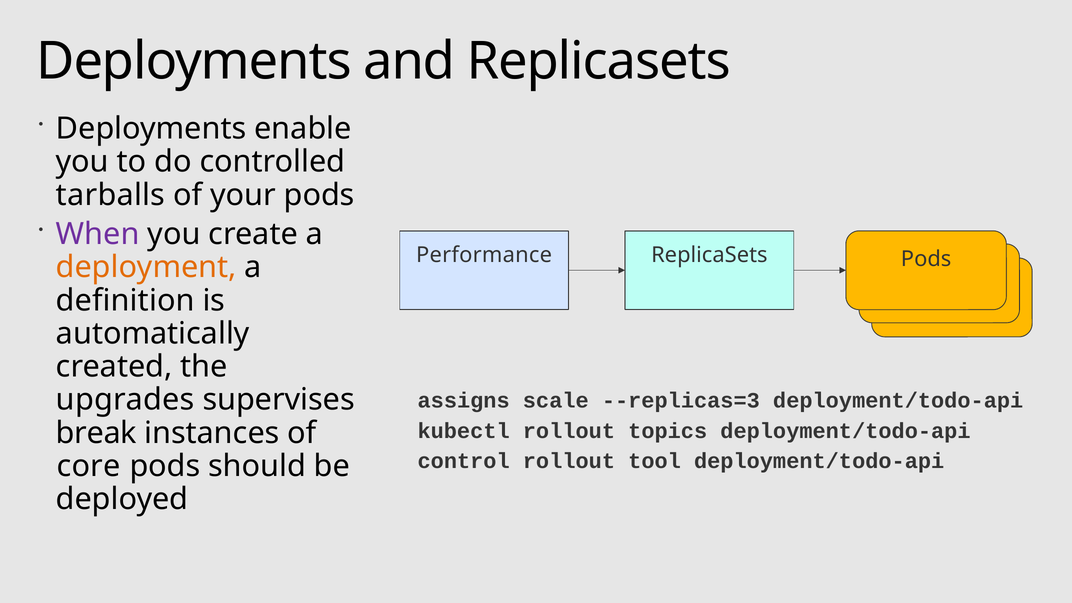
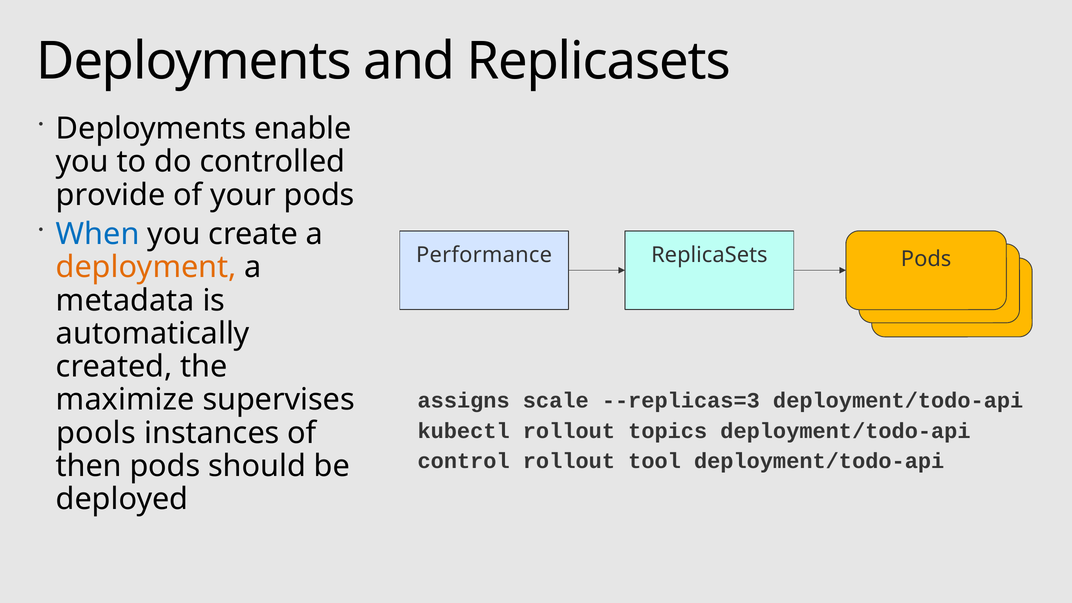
tarballs: tarballs -> provide
When colour: purple -> blue
definition: definition -> metadata
upgrades: upgrades -> maximize
break: break -> pools
core: core -> then
